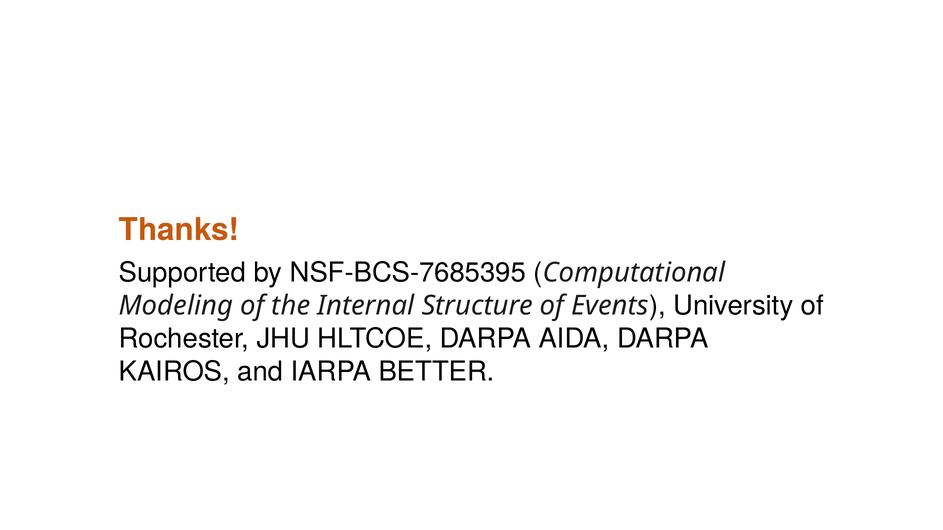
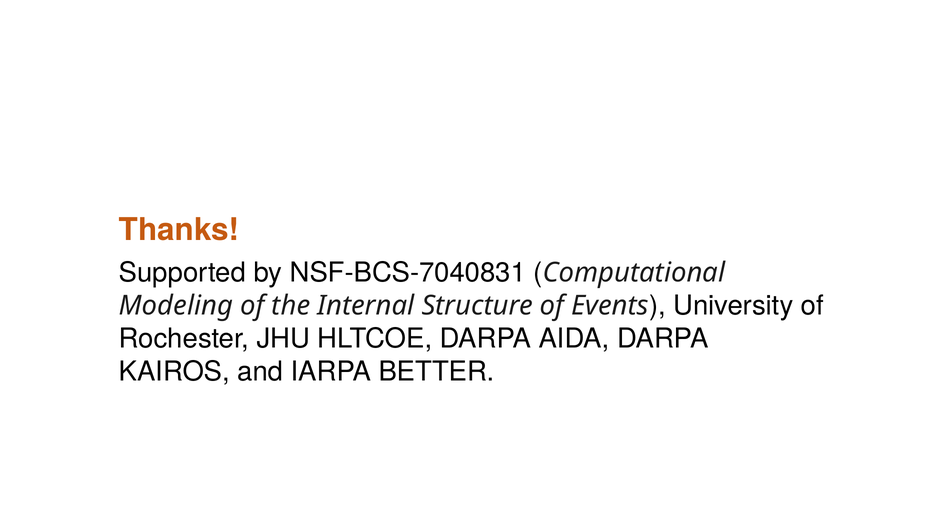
NSF-BCS-7685395: NSF-BCS-7685395 -> NSF-BCS-7040831
